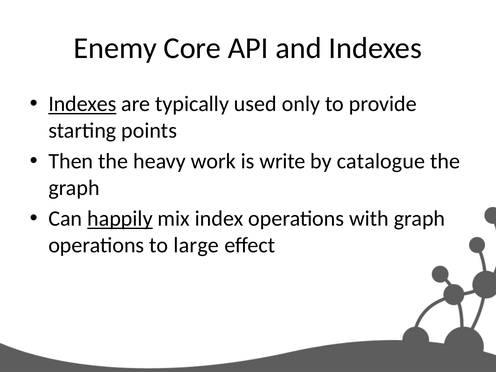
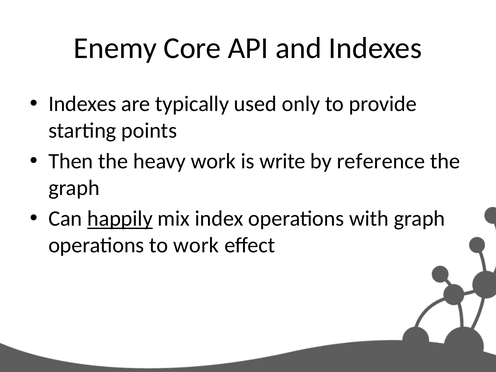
Indexes at (82, 104) underline: present -> none
catalogue: catalogue -> reference
to large: large -> work
